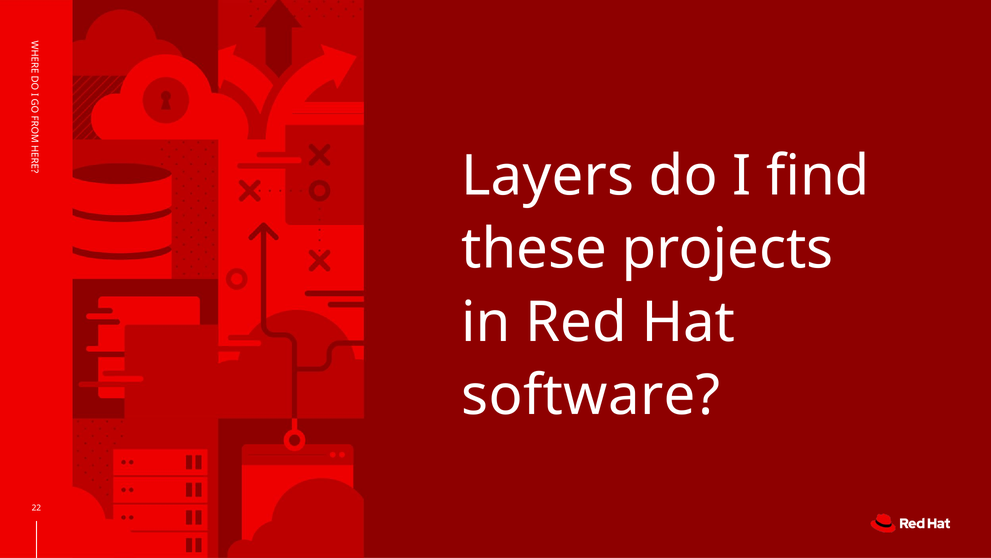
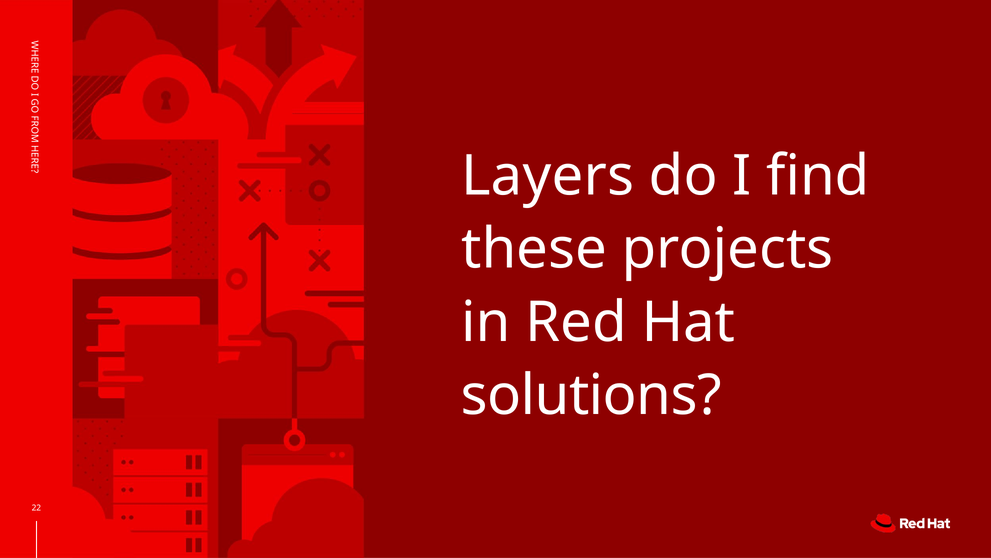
software: software -> solutions
